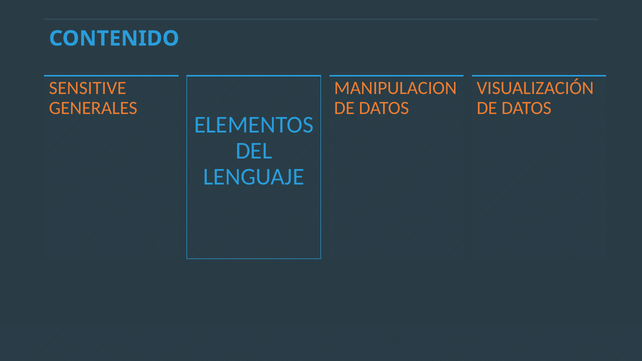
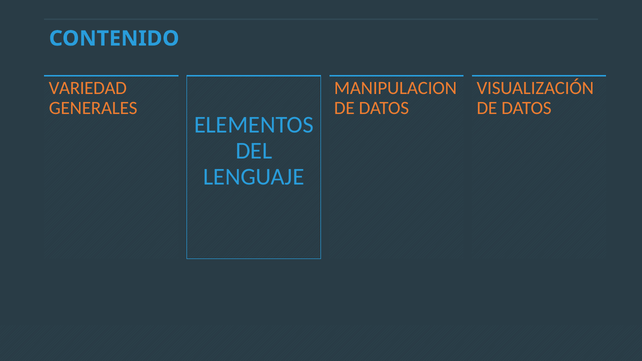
SENSITIVE: SENSITIVE -> VARIEDAD
